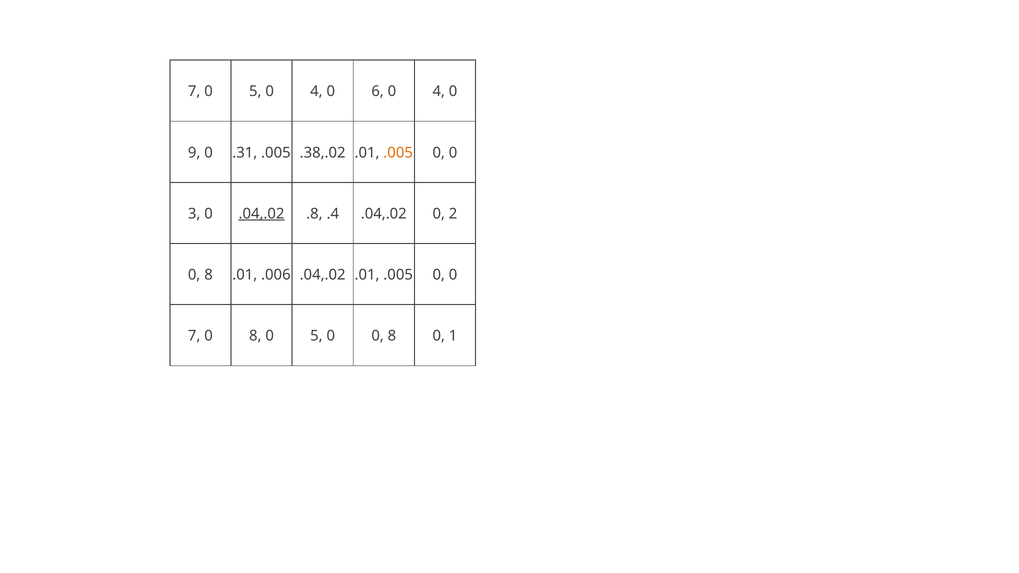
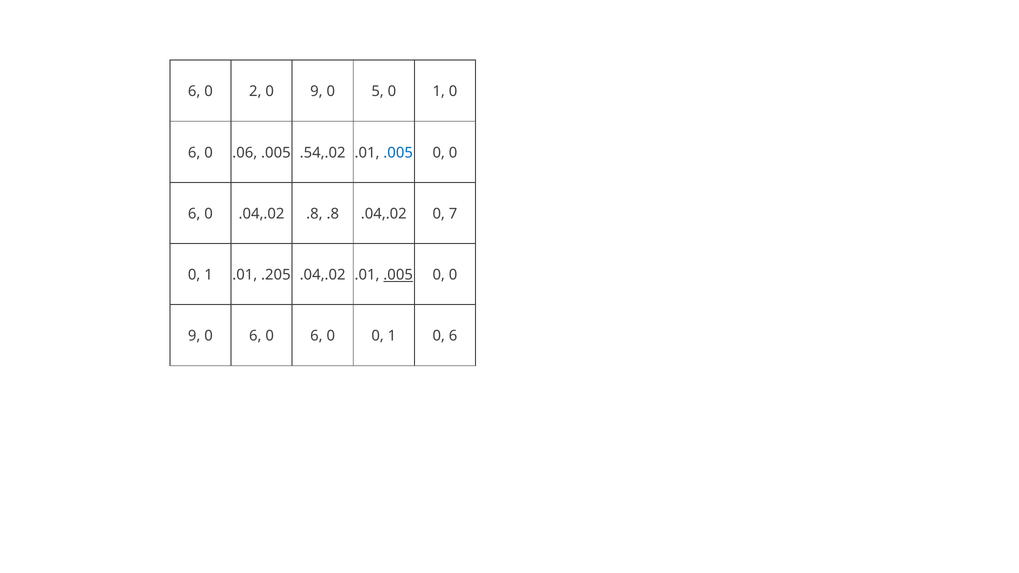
7 at (194, 92): 7 -> 6
5 at (255, 92): 5 -> 2
4 at (316, 92): 4 -> 9
6: 6 -> 5
4 at (439, 92): 4 -> 1
9 at (194, 153): 9 -> 6
.31: .31 -> .06
.38,.02: .38,.02 -> .54,.02
.005 at (398, 153) colour: orange -> blue
3 at (194, 214): 3 -> 6
.04,.02 at (262, 214) underline: present -> none
.8 .4: .4 -> .8
2: 2 -> 7
8 at (209, 275): 8 -> 1
.006: .006 -> .205
.005 at (398, 275) underline: none -> present
7 at (194, 336): 7 -> 9
8 at (255, 336): 8 -> 6
5 at (316, 336): 5 -> 6
0 0 8: 8 -> 1
1 at (453, 336): 1 -> 6
